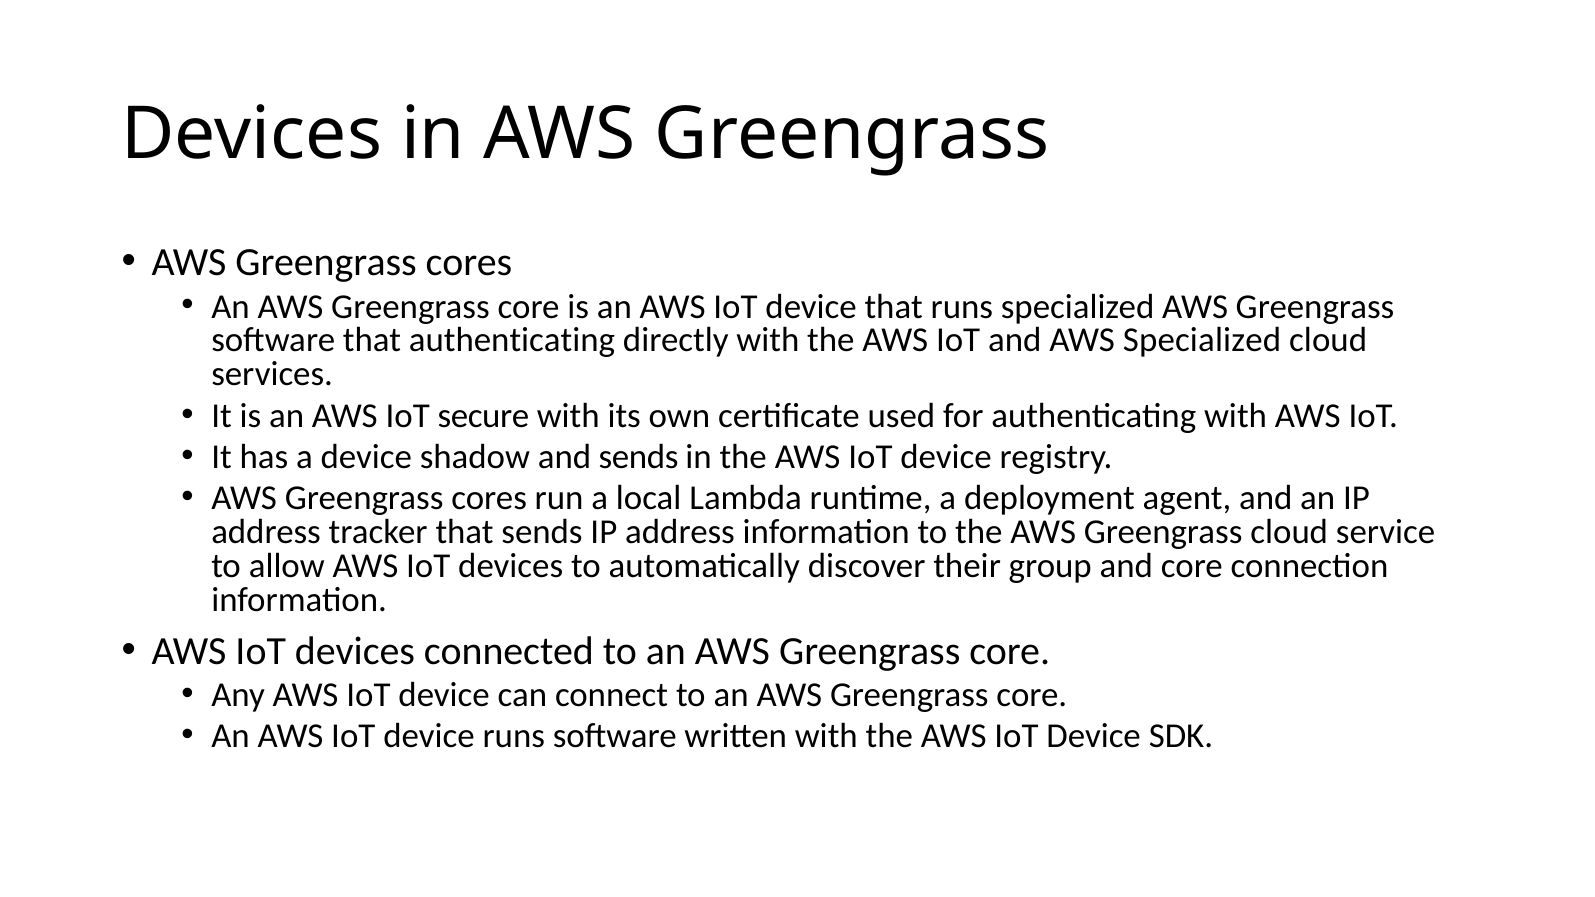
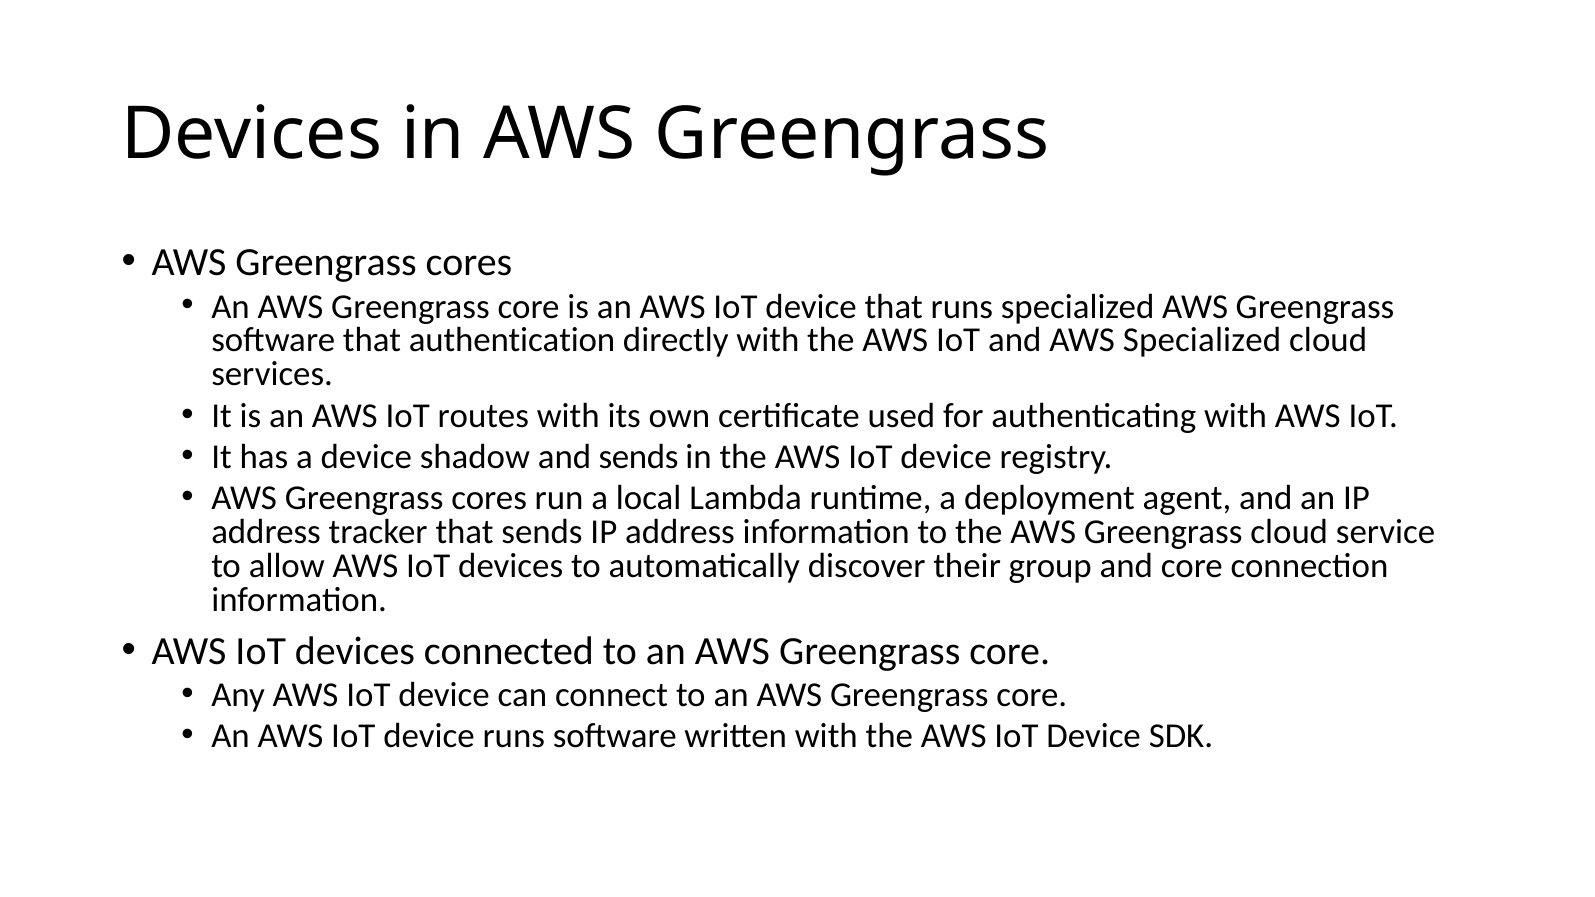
that authenticating: authenticating -> authentication
secure: secure -> routes
